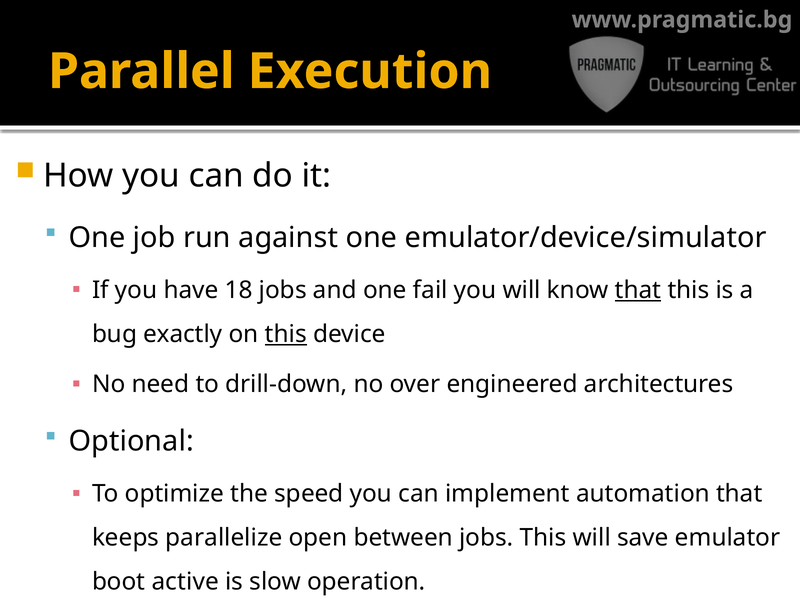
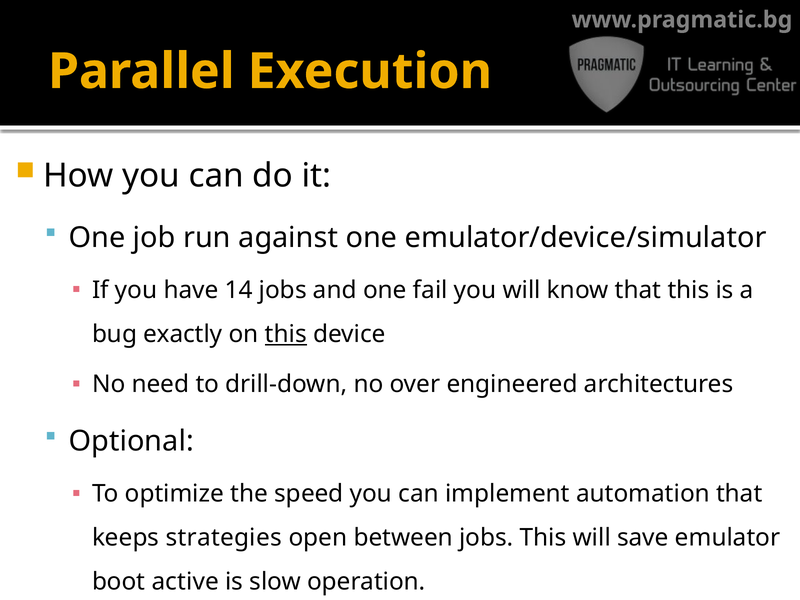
18: 18 -> 14
that at (638, 290) underline: present -> none
parallelize: parallelize -> strategies
